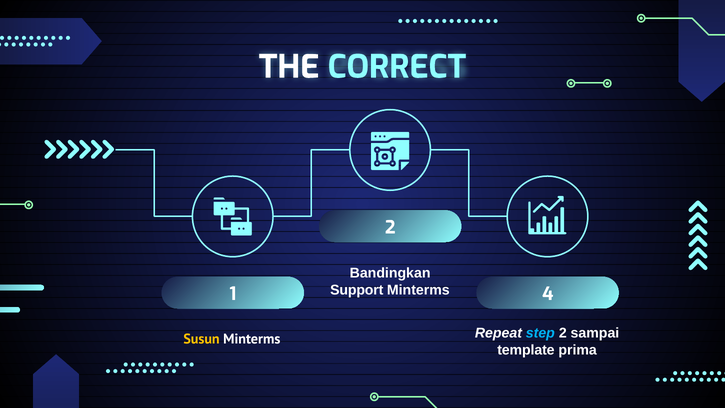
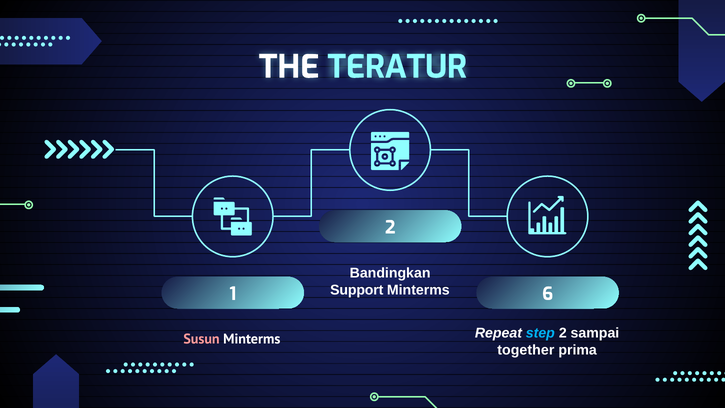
CORRECT: CORRECT -> TERATUR
4: 4 -> 6
Susun colour: yellow -> pink
template: template -> together
